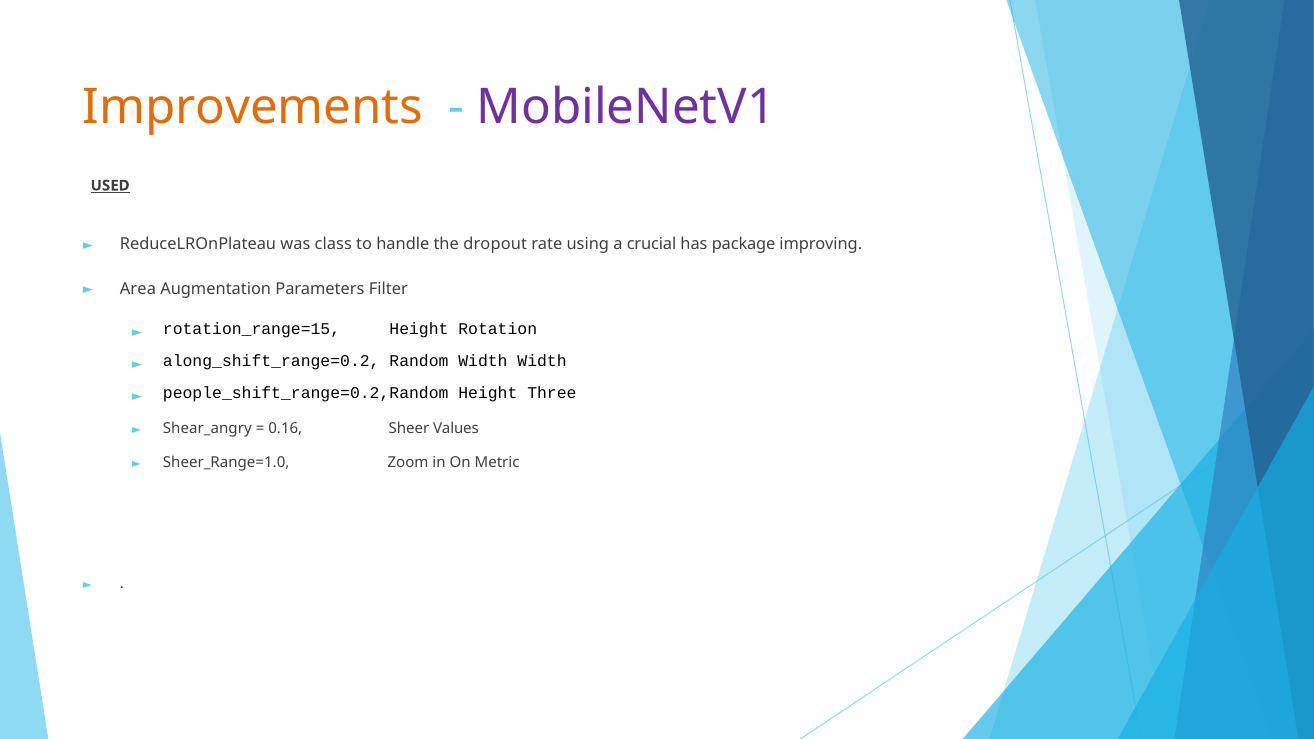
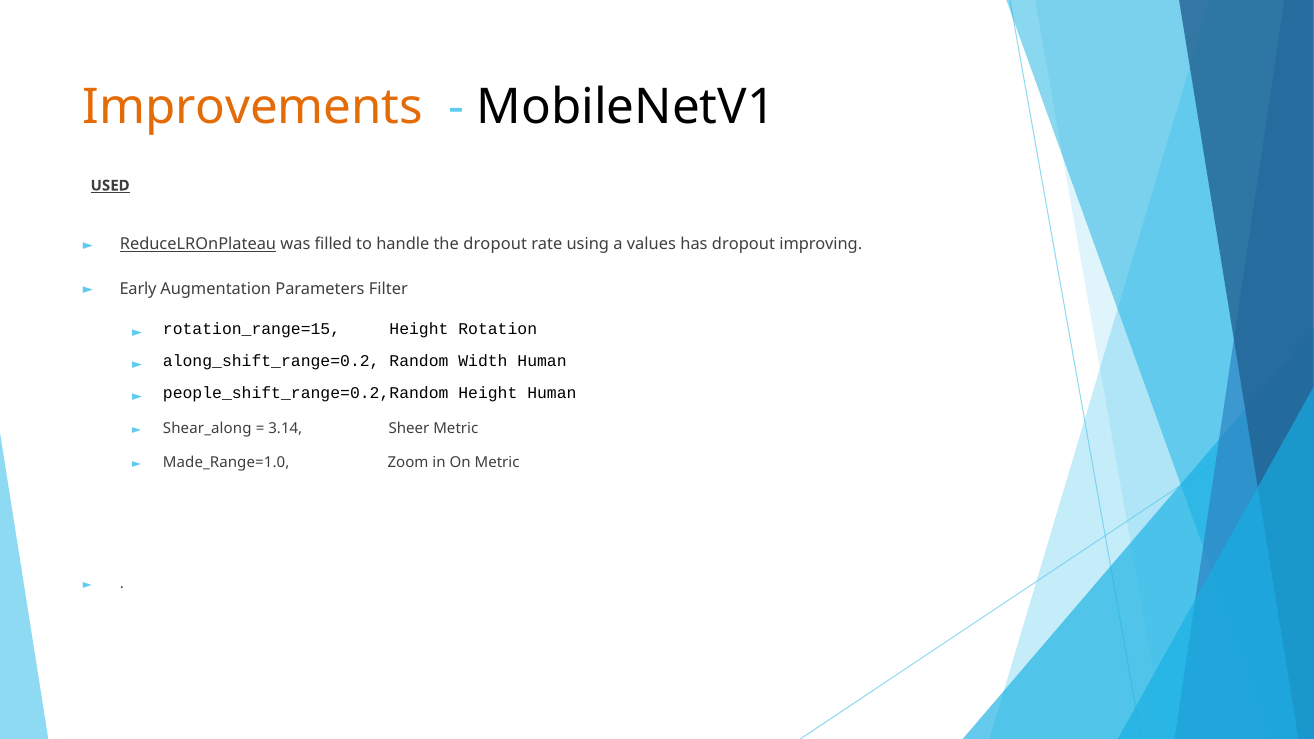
MobileNetV1 colour: purple -> black
ReduceLROnPlateau underline: none -> present
class: class -> filled
crucial: crucial -> values
has package: package -> dropout
Area: Area -> Early
Width Width: Width -> Human
Height Three: Three -> Human
Shear_angry: Shear_angry -> Shear_along
0.16: 0.16 -> 3.14
Sheer Values: Values -> Metric
Sheer_Range=1.0: Sheer_Range=1.0 -> Made_Range=1.0
